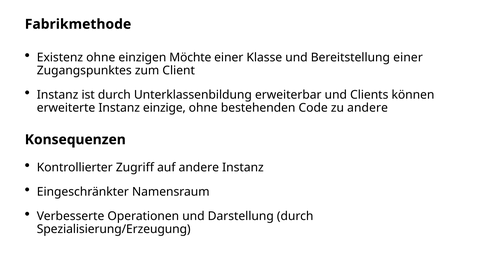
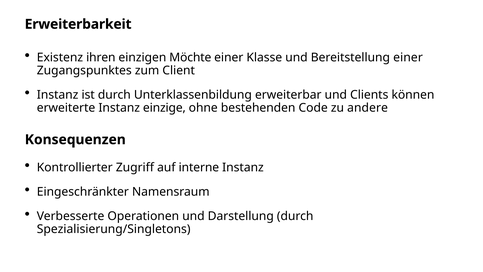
Fabrikmethode: Fabrikmethode -> Erweiterbarkeit
Existenz ohne: ohne -> ihren
auf andere: andere -> interne
Spezialisierung/Erzeugung: Spezialisierung/Erzeugung -> Spezialisierung/Singletons
